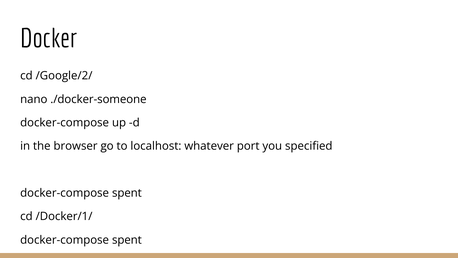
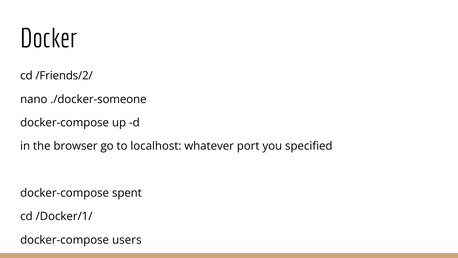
/Google/2/: /Google/2/ -> /Friends/2/
spent at (127, 240): spent -> users
